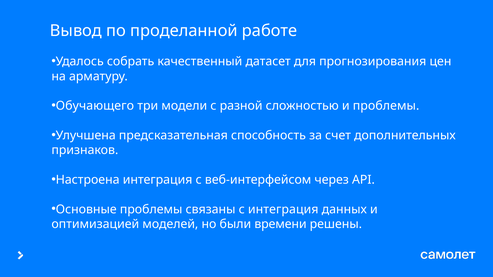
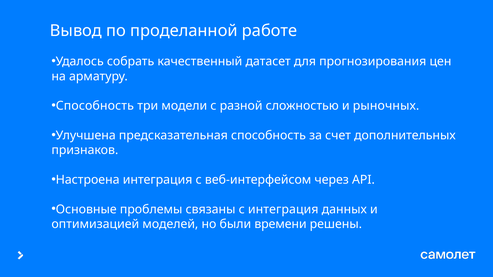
Обучающего at (95, 106): Обучающего -> Способность
и проблемы: проблемы -> рыночных
